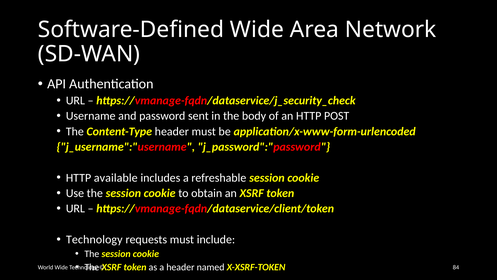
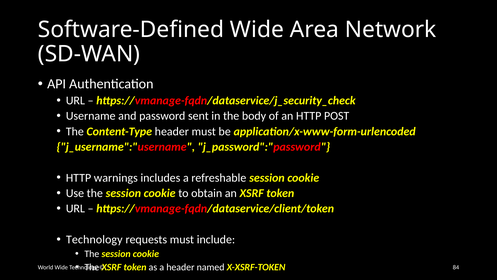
available: available -> warnings
